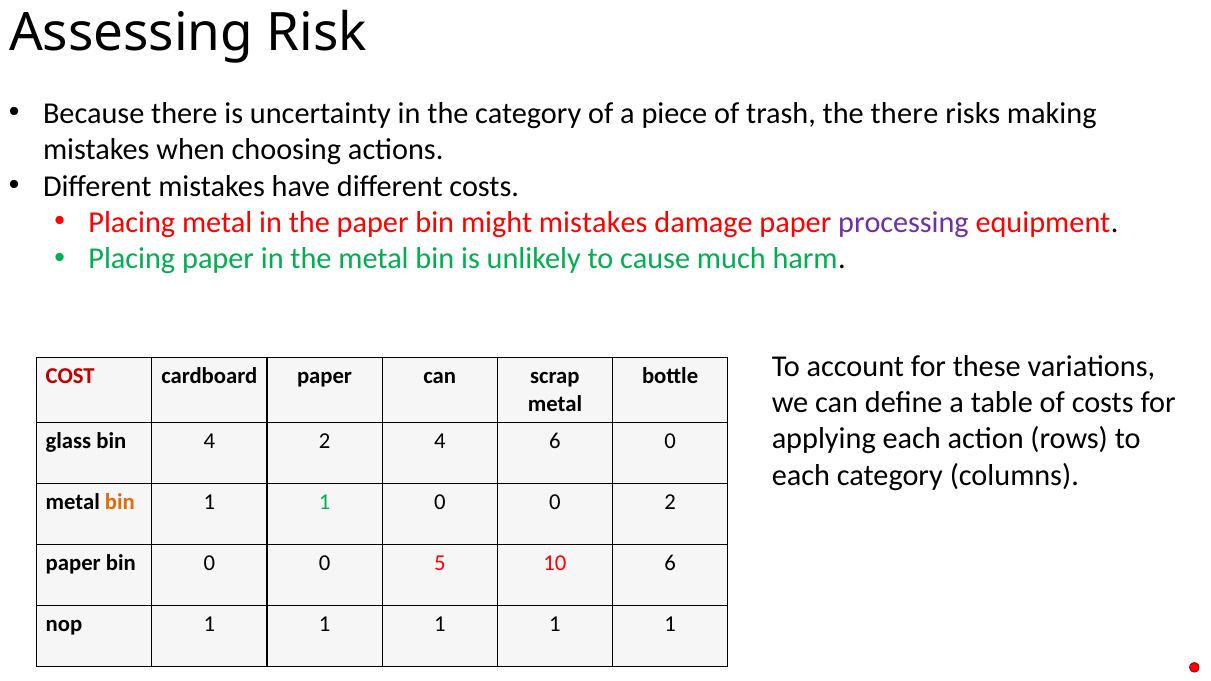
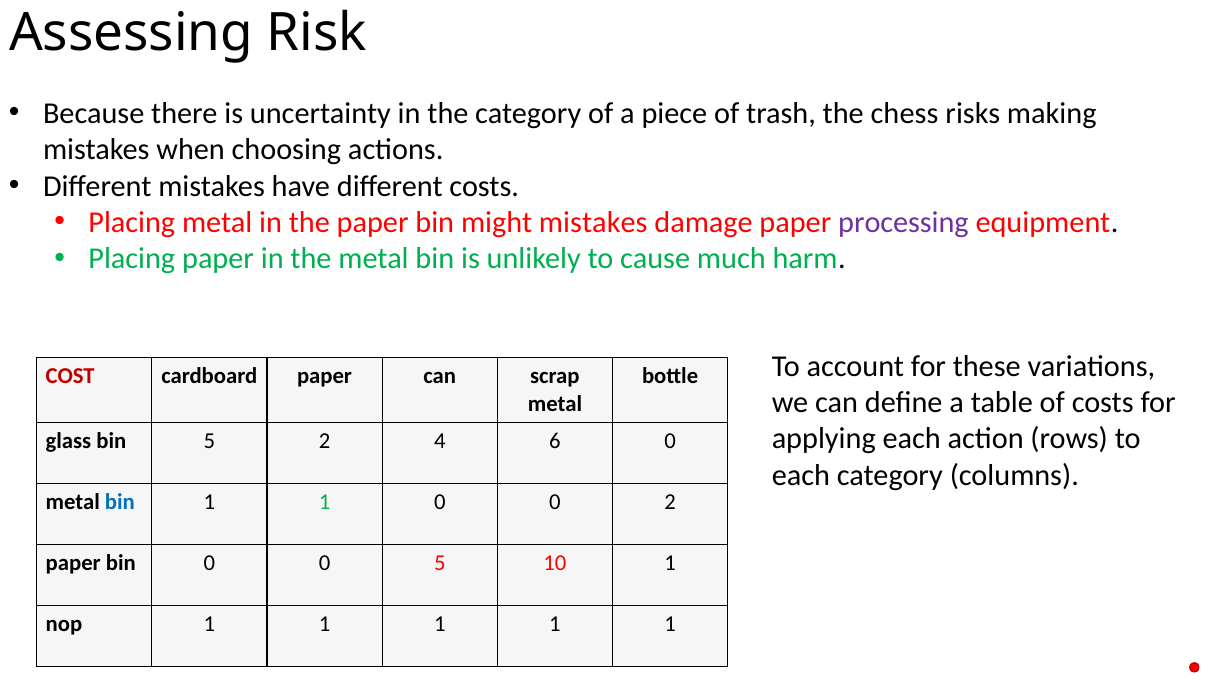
the there: there -> chess
bin 4: 4 -> 5
bin at (120, 502) colour: orange -> blue
10 6: 6 -> 1
